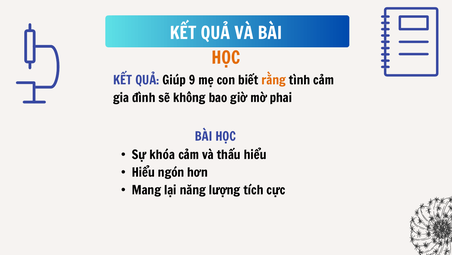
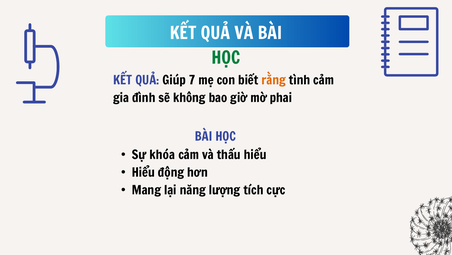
HỌC at (226, 58) colour: orange -> green
9: 9 -> 7
ngón: ngón -> động
